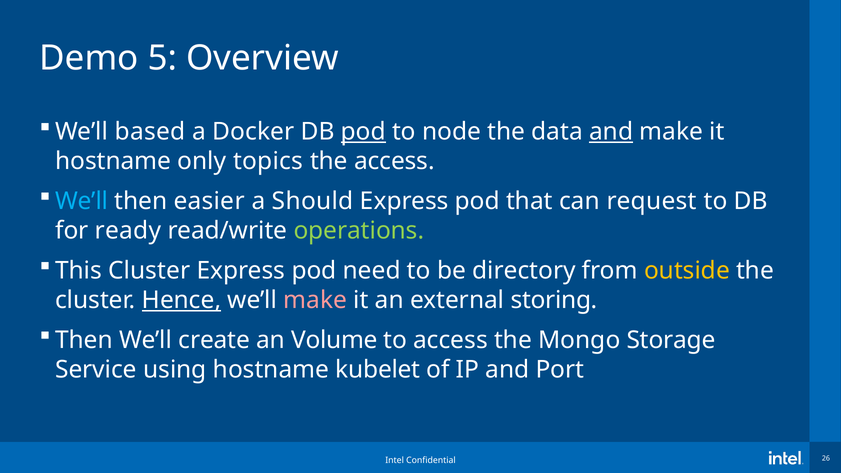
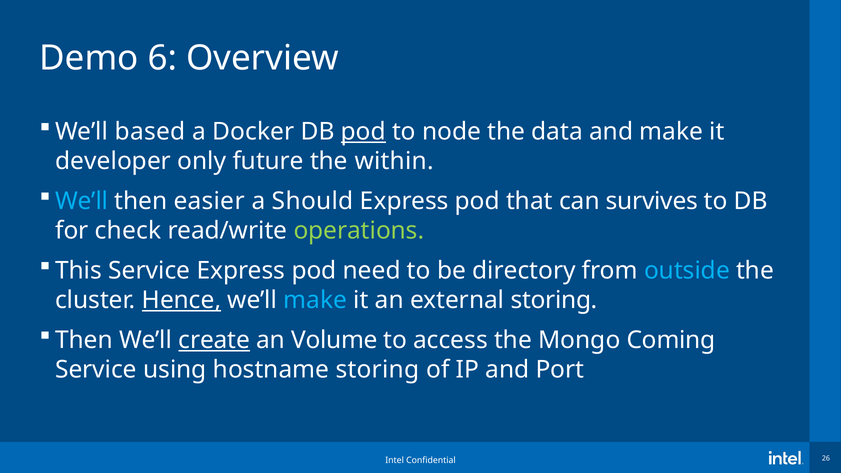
5: 5 -> 6
and at (611, 132) underline: present -> none
hostname at (113, 161): hostname -> developer
topics: topics -> future
the access: access -> within
request: request -> survives
ready: ready -> check
This Cluster: Cluster -> Service
outside colour: yellow -> light blue
make at (315, 300) colour: pink -> light blue
create underline: none -> present
Storage: Storage -> Coming
hostname kubelet: kubelet -> storing
